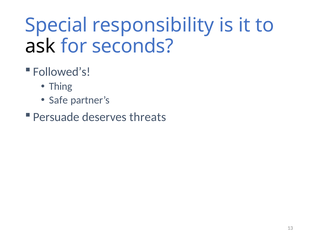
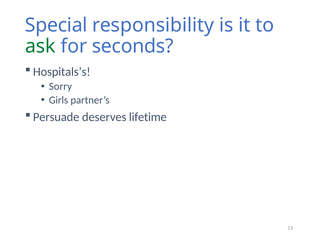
ask colour: black -> green
Followed’s: Followed’s -> Hospitals’s
Thing: Thing -> Sorry
Safe: Safe -> Girls
threats: threats -> lifetime
